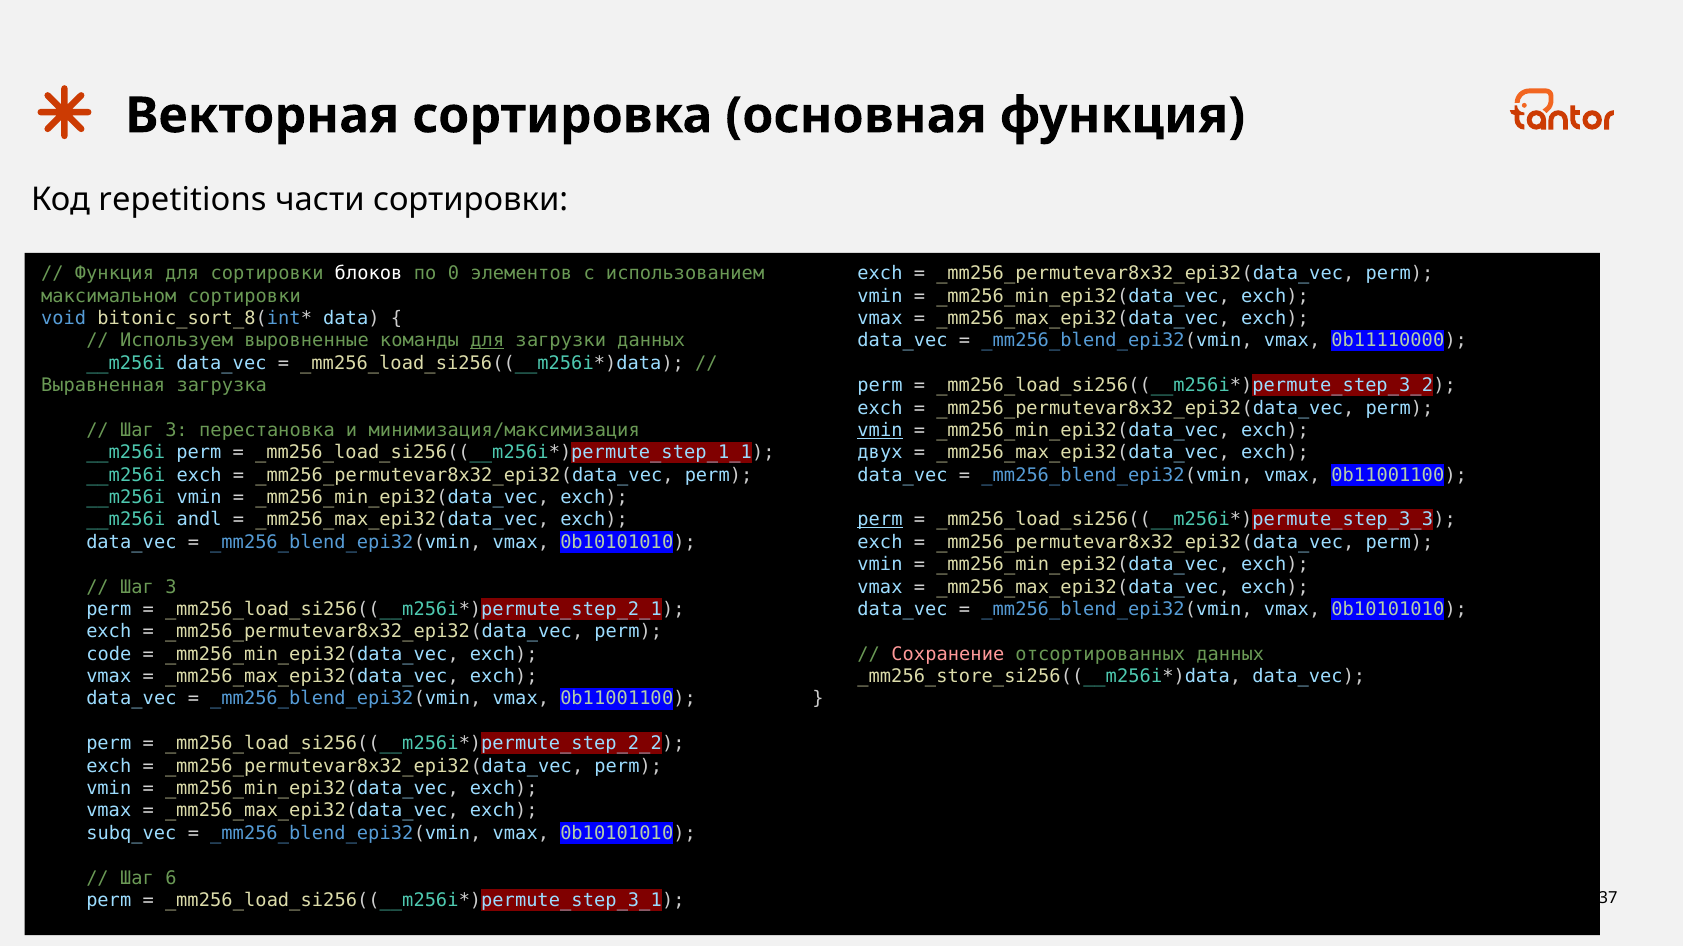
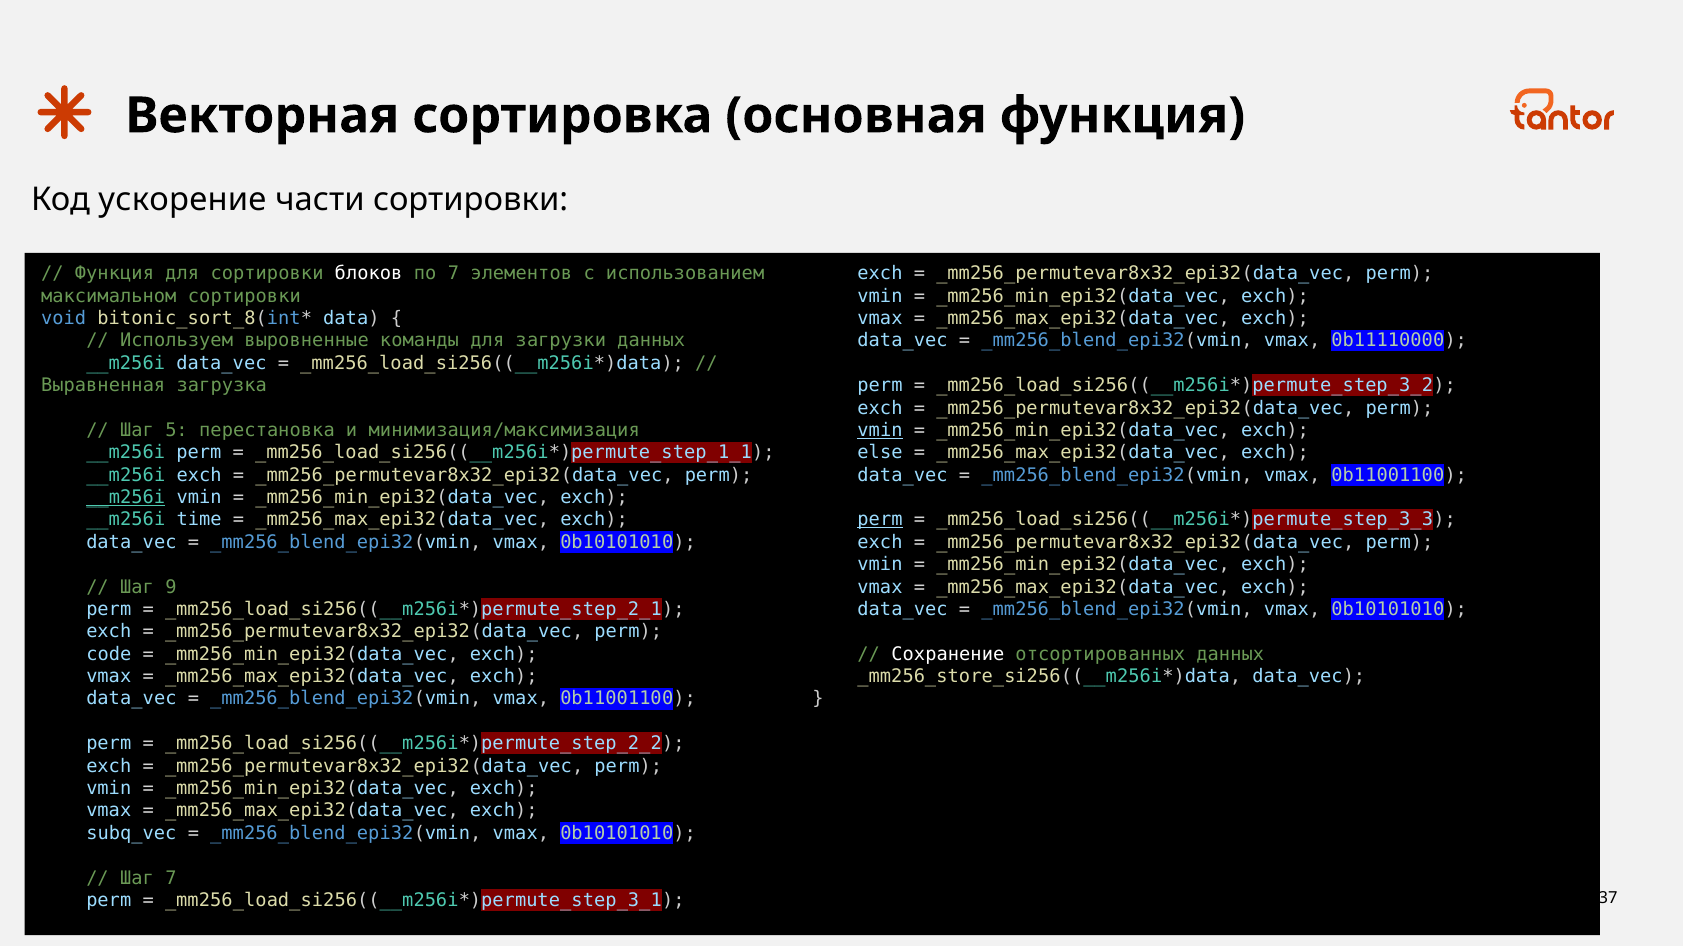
repetitions: repetitions -> ускорение
по 0: 0 -> 7
для at (487, 341) underline: present -> none
3 at (177, 431): 3 -> 5
двух: двух -> else
__m256i at (126, 498) underline: none -> present
andl: andl -> time
3 at (171, 587): 3 -> 9
Сохранение colour: pink -> white
Шаг 6: 6 -> 7
